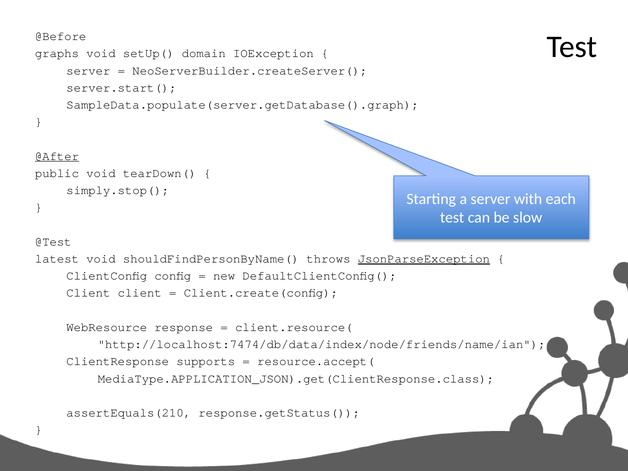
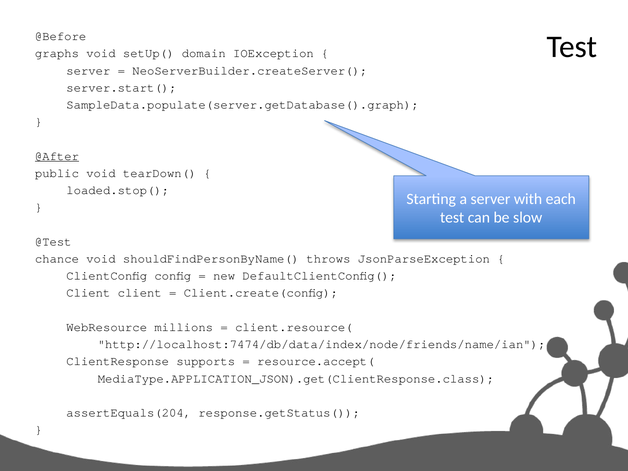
simply.stop(: simply.stop( -> loaded.stop(
latest: latest -> chance
JsonParseException underline: present -> none
response: response -> millions
assertEquals(210: assertEquals(210 -> assertEquals(204
